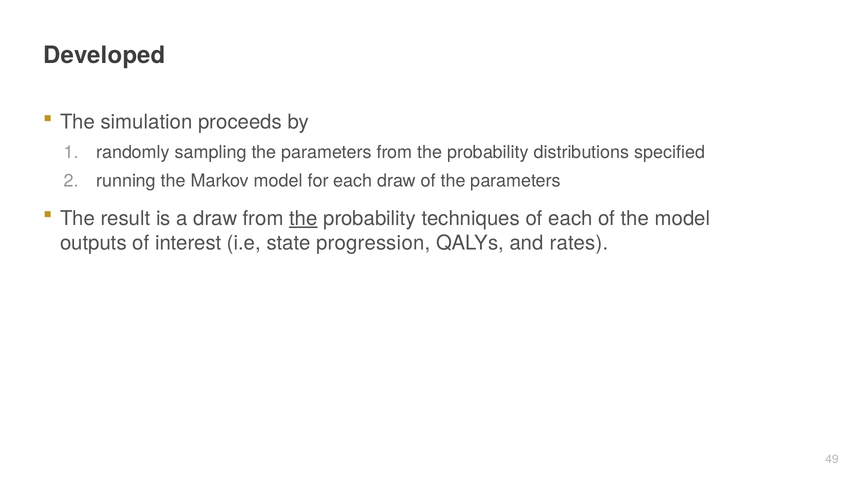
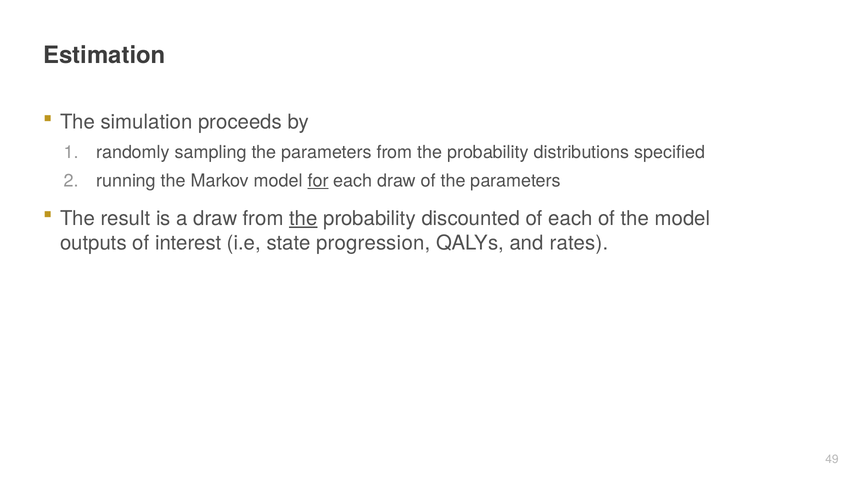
Developed: Developed -> Estimation
for underline: none -> present
techniques: techniques -> discounted
